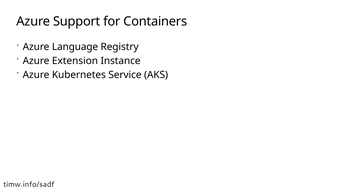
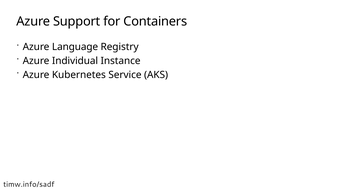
Extension: Extension -> Individual
